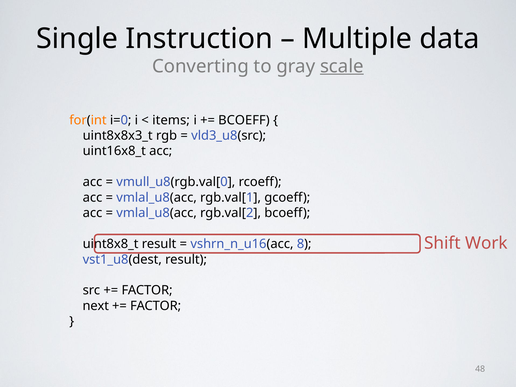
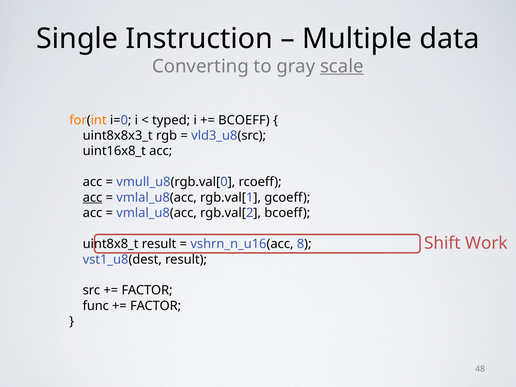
items: items -> typed
acc at (93, 197) underline: none -> present
next: next -> func
